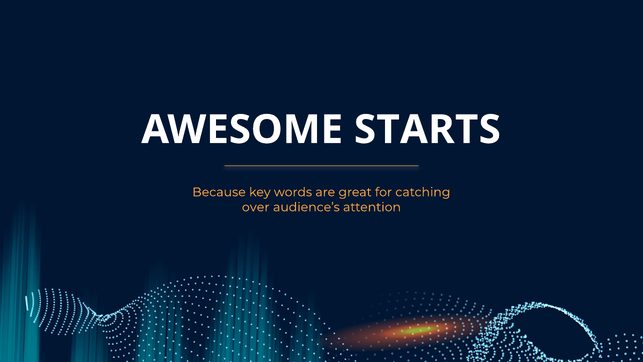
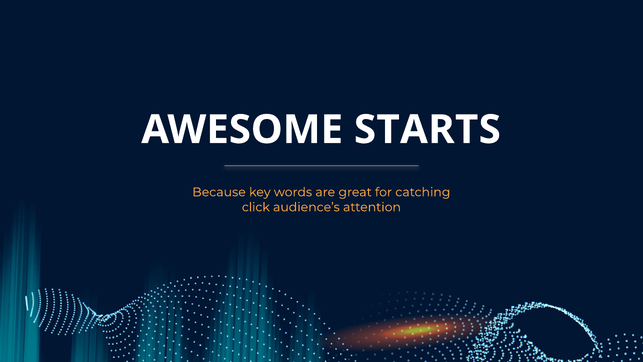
over: over -> click
